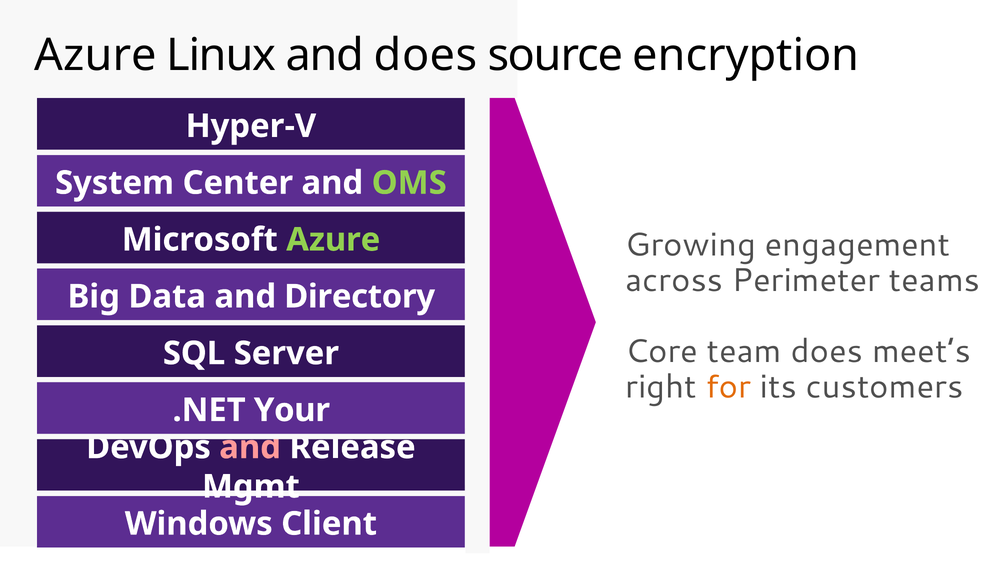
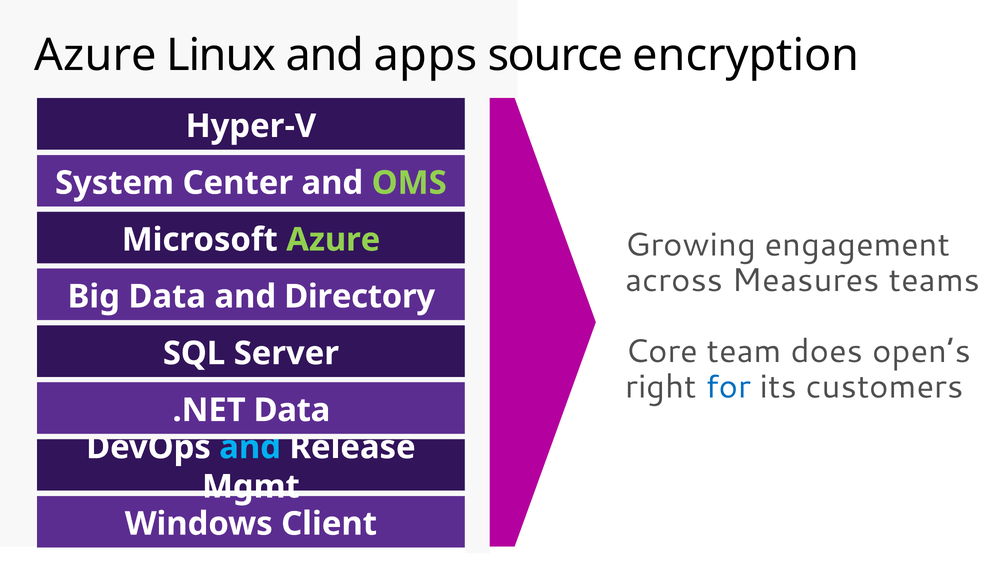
and does: does -> apps
Perimeter: Perimeter -> Measures
meet’s: meet’s -> open’s
for colour: orange -> blue
.NET Your: Your -> Data
and at (250, 448) colour: pink -> light blue
